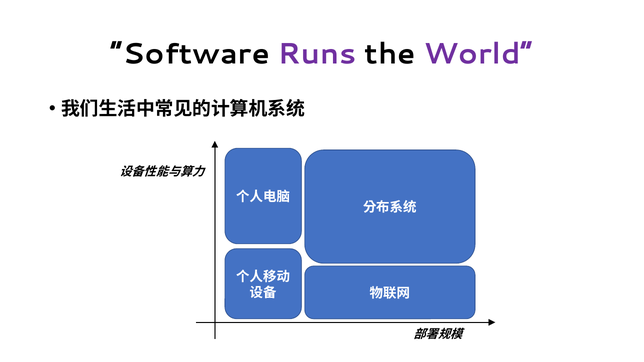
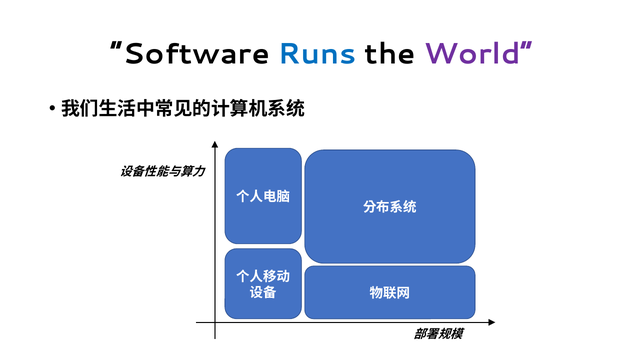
Runs colour: purple -> blue
